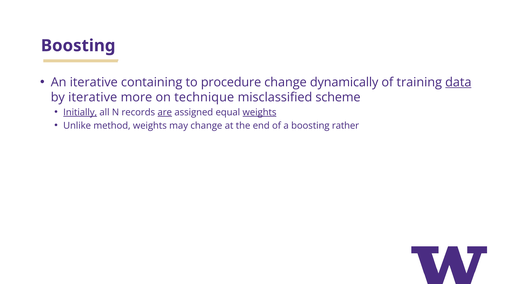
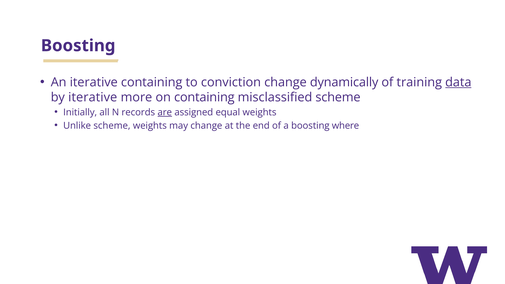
procedure: procedure -> conviction
on technique: technique -> containing
Initially underline: present -> none
weights at (260, 112) underline: present -> none
Unlike method: method -> scheme
rather: rather -> where
